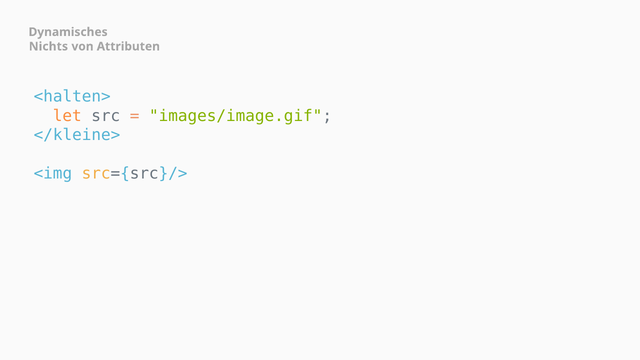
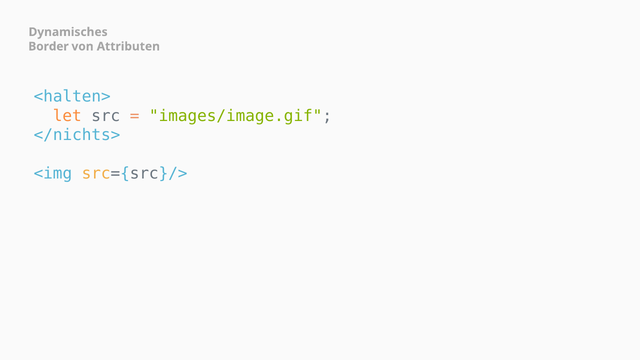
Nichts: Nichts -> Border
</kleine>: </kleine> -> </nichts>
